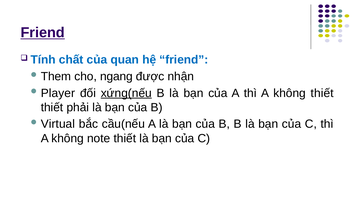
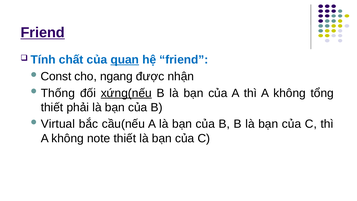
quan underline: none -> present
Them: Them -> Const
Player: Player -> Thống
không thiết: thiết -> tổng
